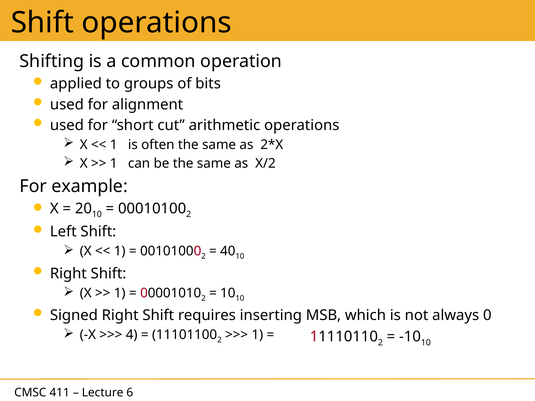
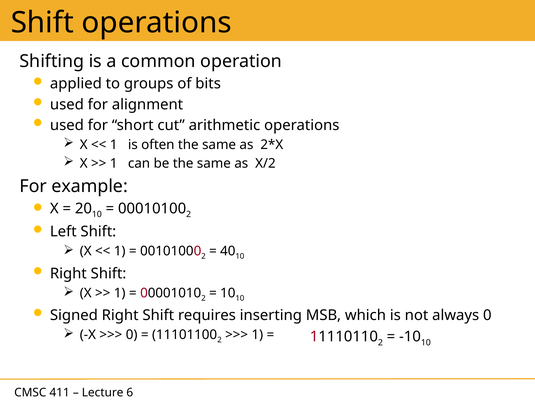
4 at (132, 335): 4 -> 0
